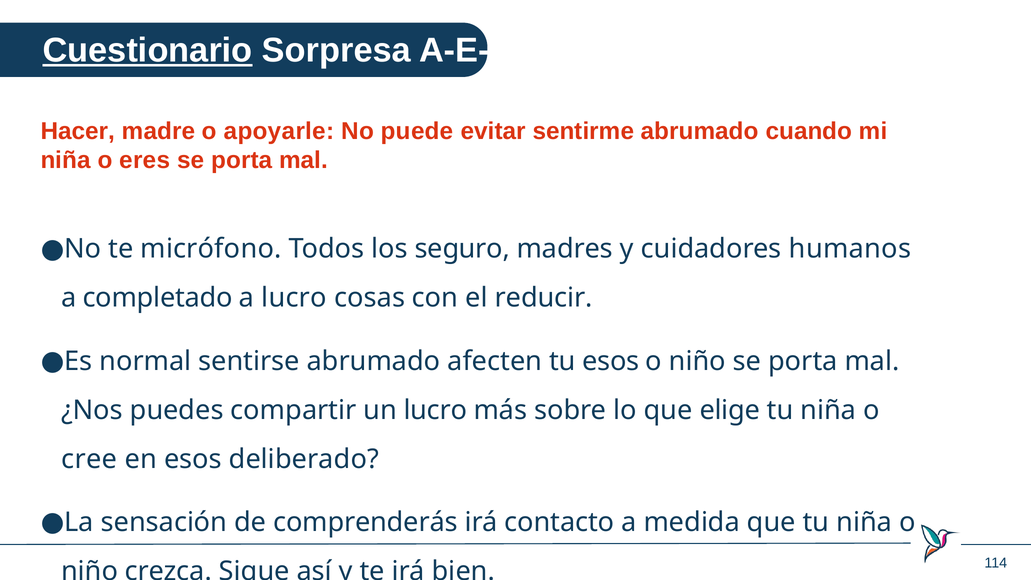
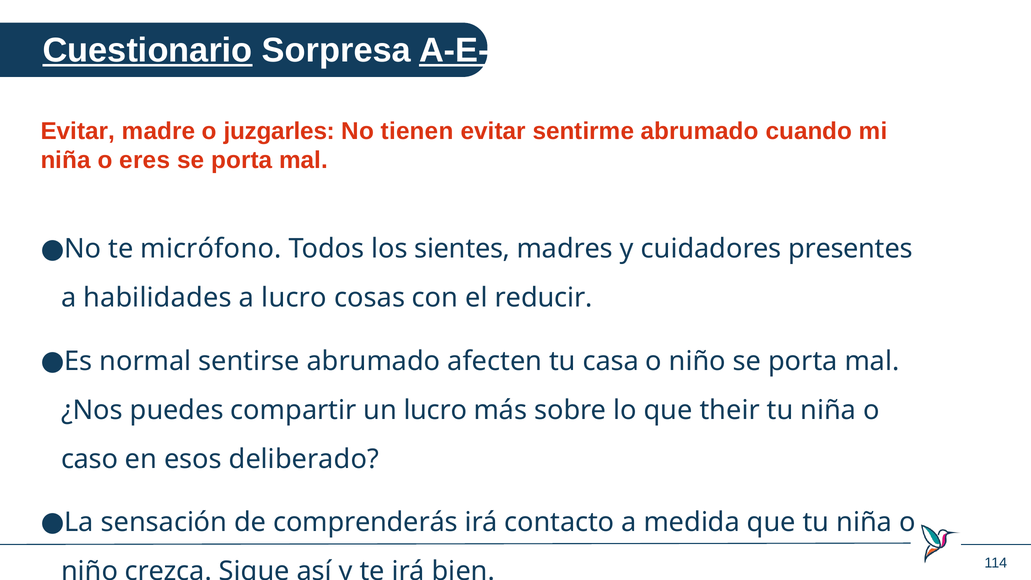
A-E-C-P underline: none -> present
Hacer at (78, 131): Hacer -> Evitar
apoyarle: apoyarle -> juzgarles
puede: puede -> tienen
seguro: seguro -> sientes
humanos: humanos -> presentes
completado: completado -> habilidades
tu esos: esos -> casa
elige: elige -> their
cree: cree -> caso
